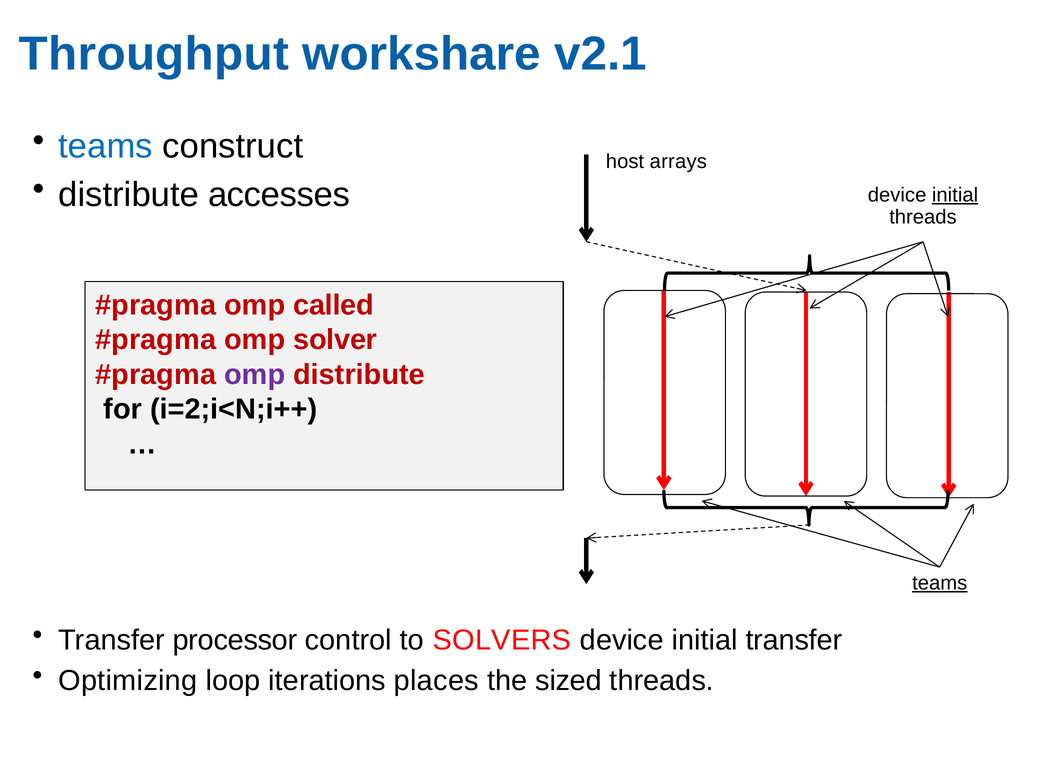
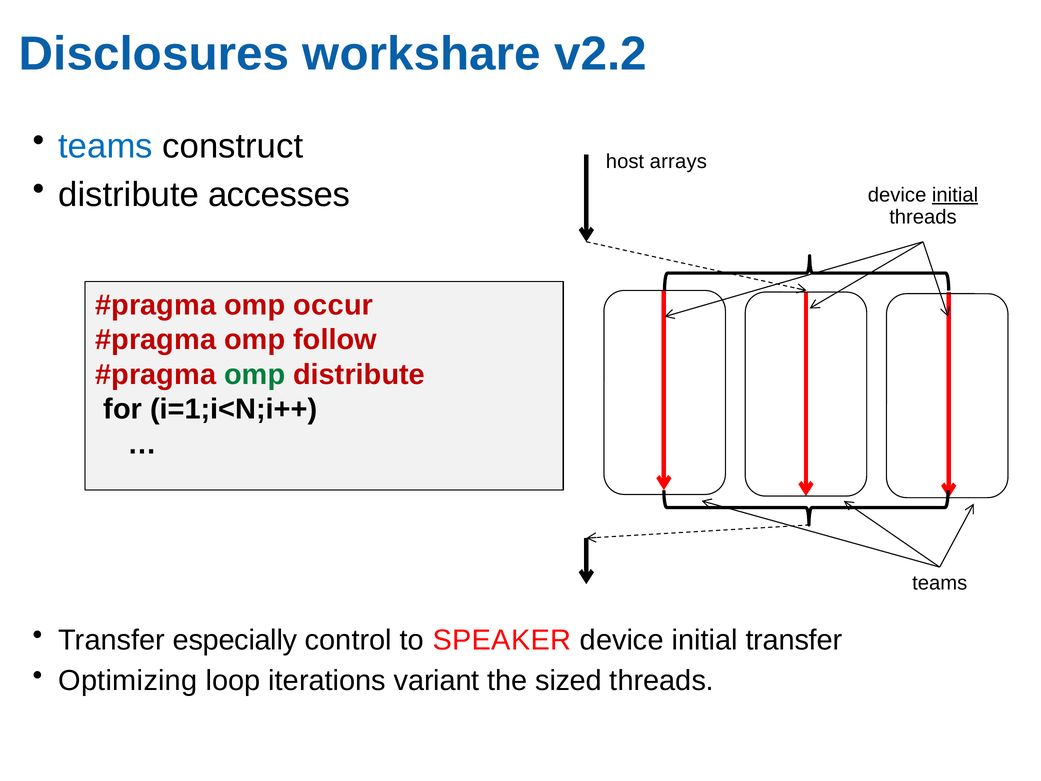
Throughput: Throughput -> Disclosures
v2.1: v2.1 -> v2.2
called: called -> occur
solver: solver -> follow
omp at (255, 374) colour: purple -> green
i=2;i<N;i++: i=2;i<N;i++ -> i=1;i<N;i++
teams at (940, 583) underline: present -> none
processor: processor -> especially
SOLVERS: SOLVERS -> SPEAKER
places: places -> variant
